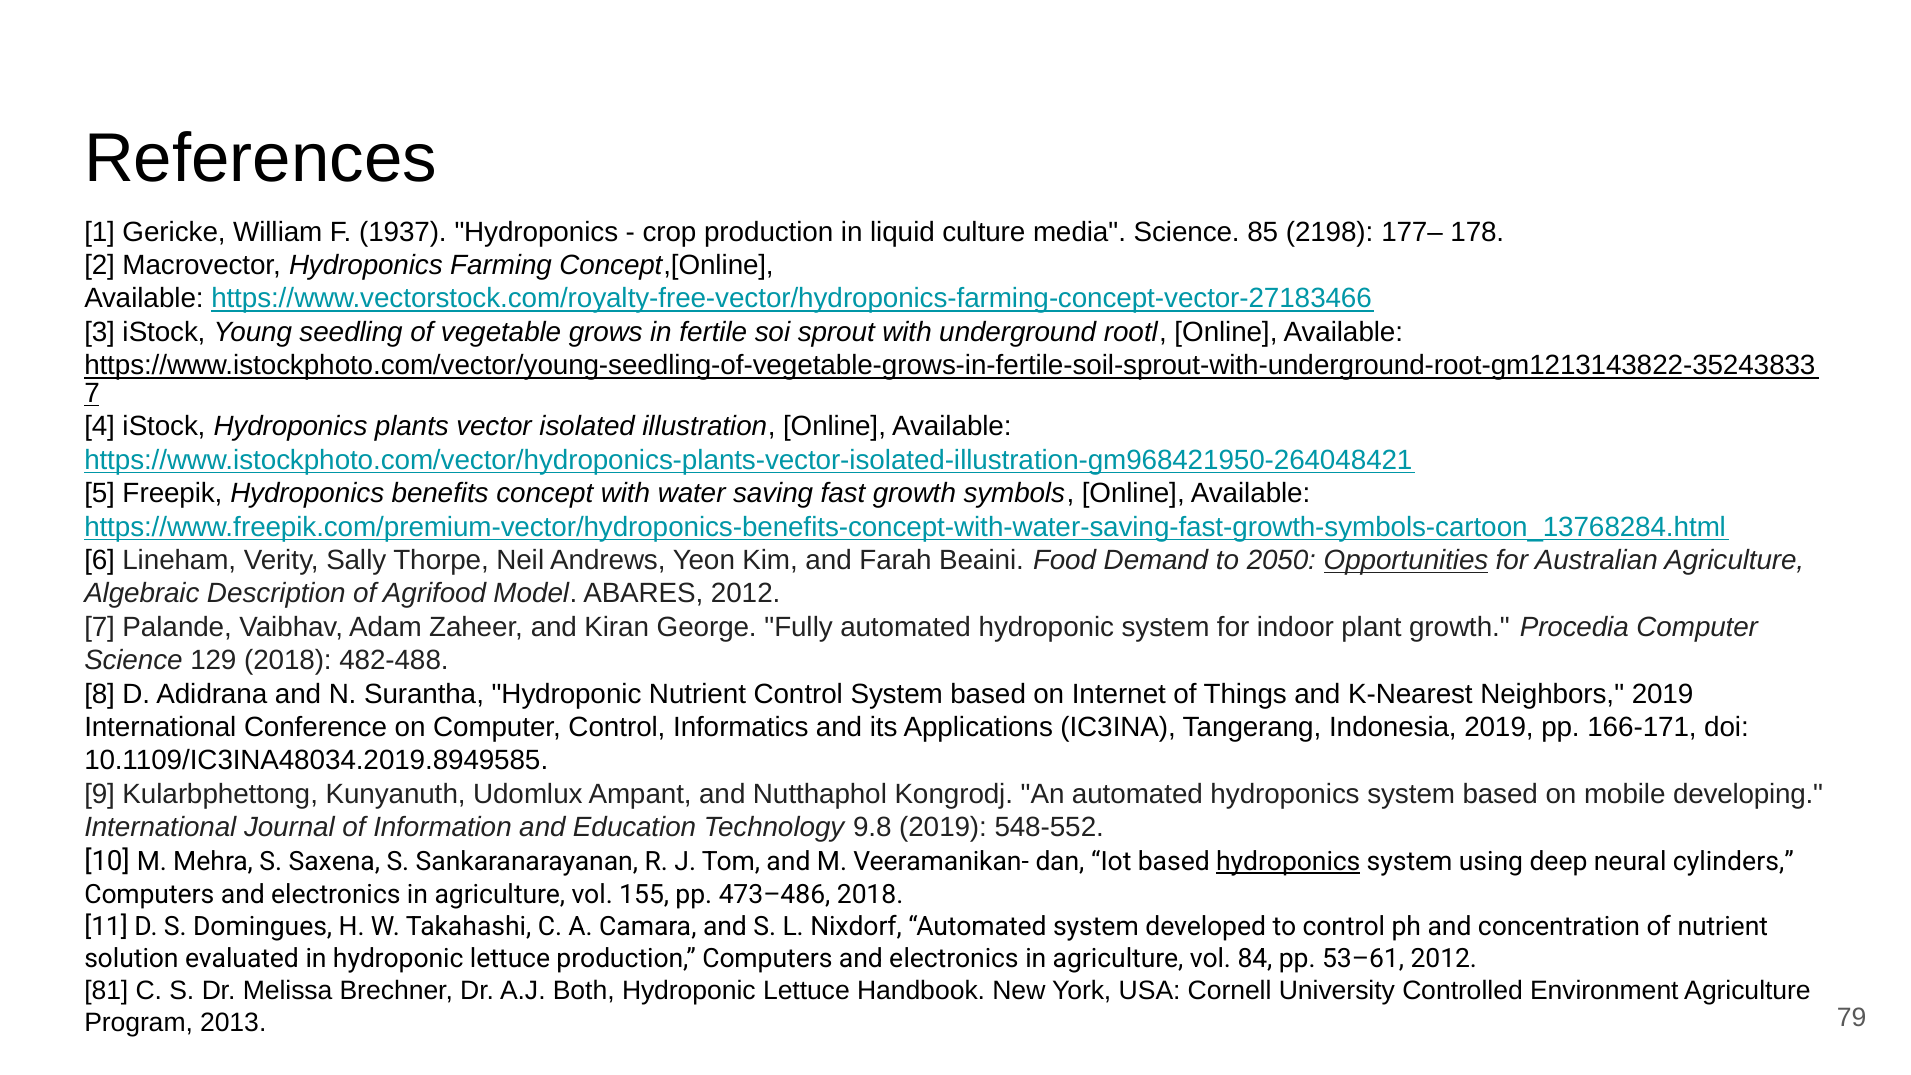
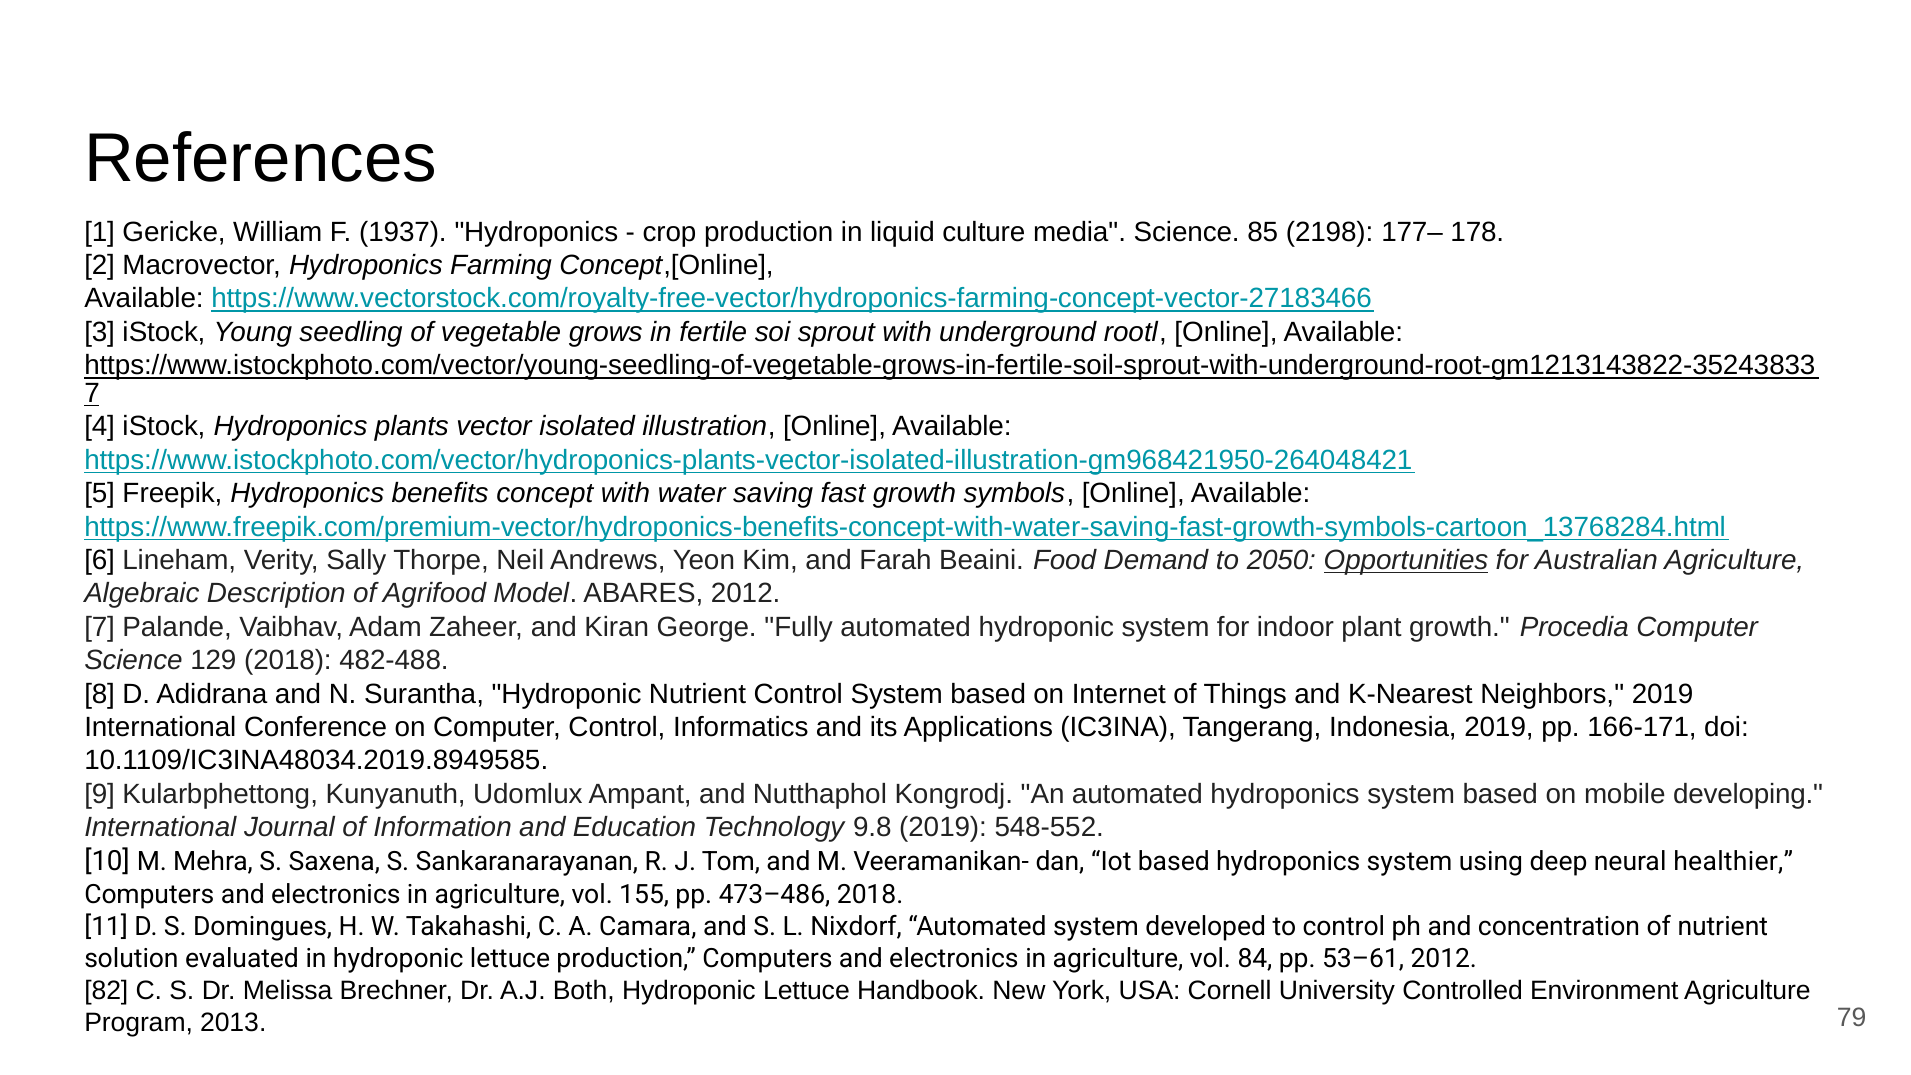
hydroponics at (1288, 861) underline: present -> none
cylinders: cylinders -> healthier
81: 81 -> 82
